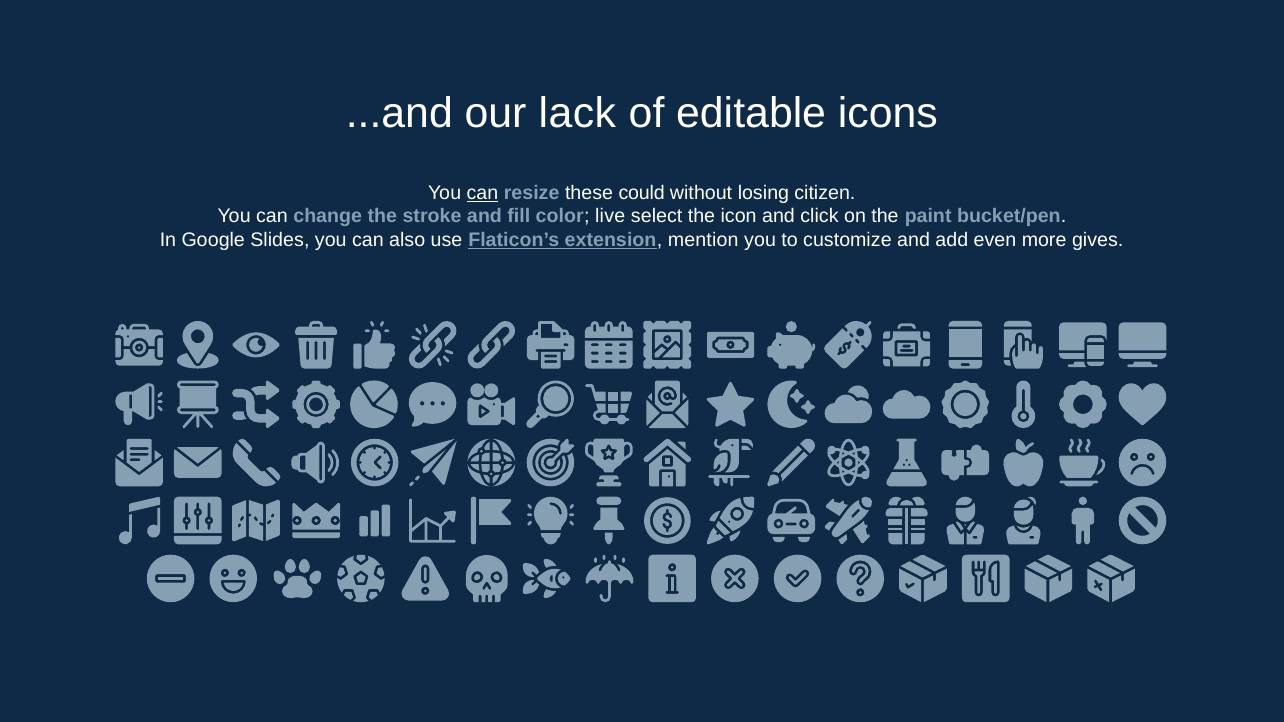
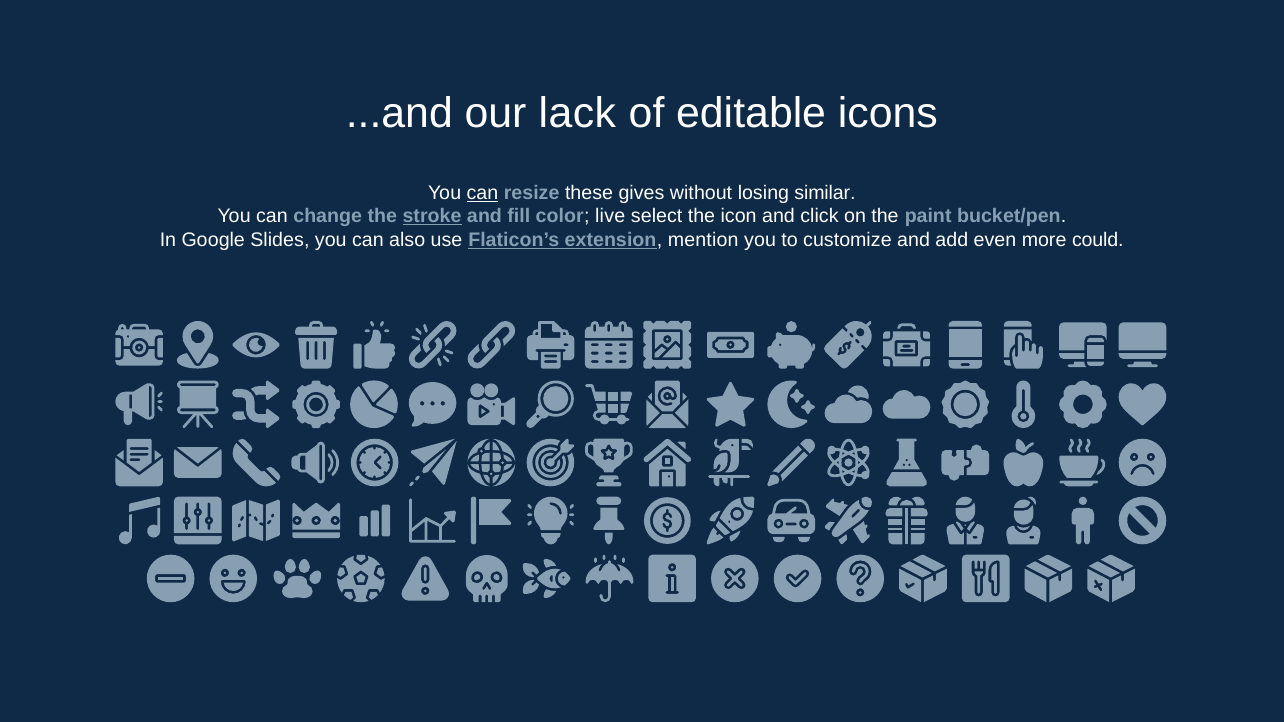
could: could -> gives
citizen: citizen -> similar
stroke underline: none -> present
gives: gives -> could
